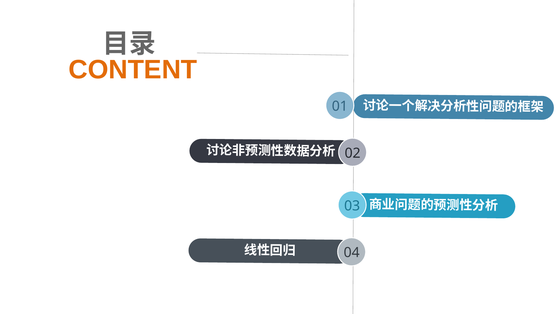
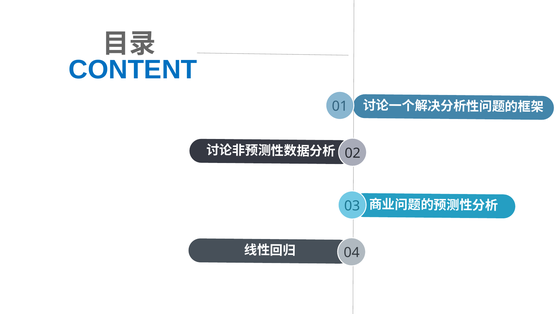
CONTENT colour: orange -> blue
